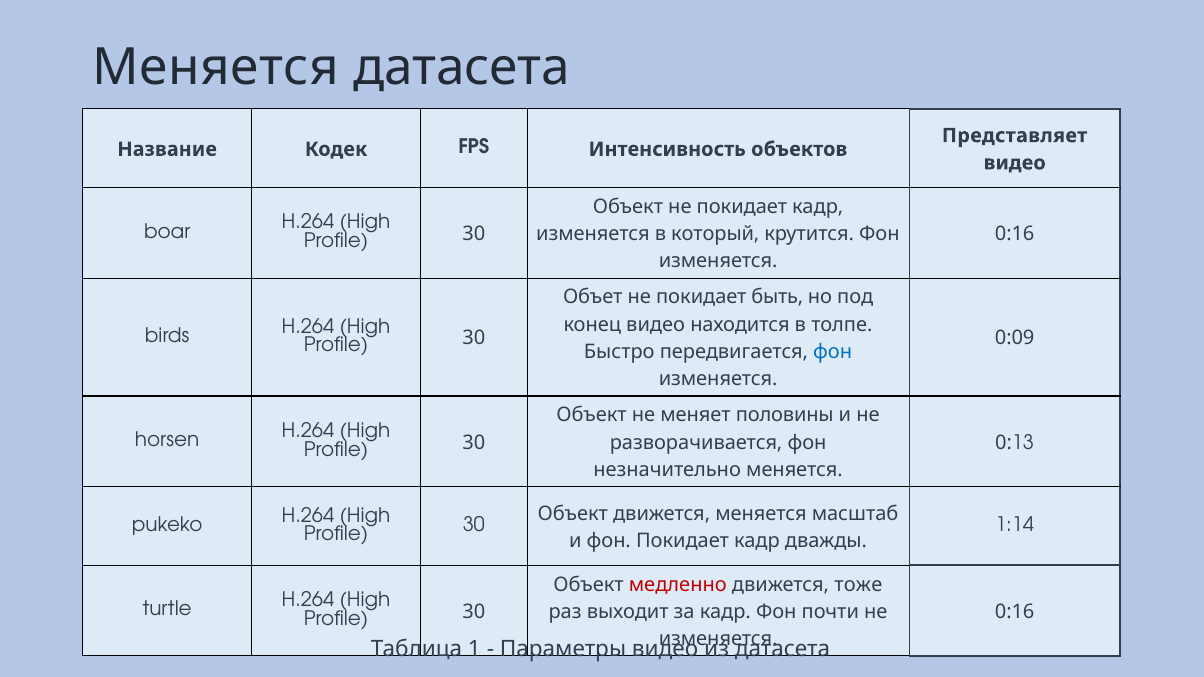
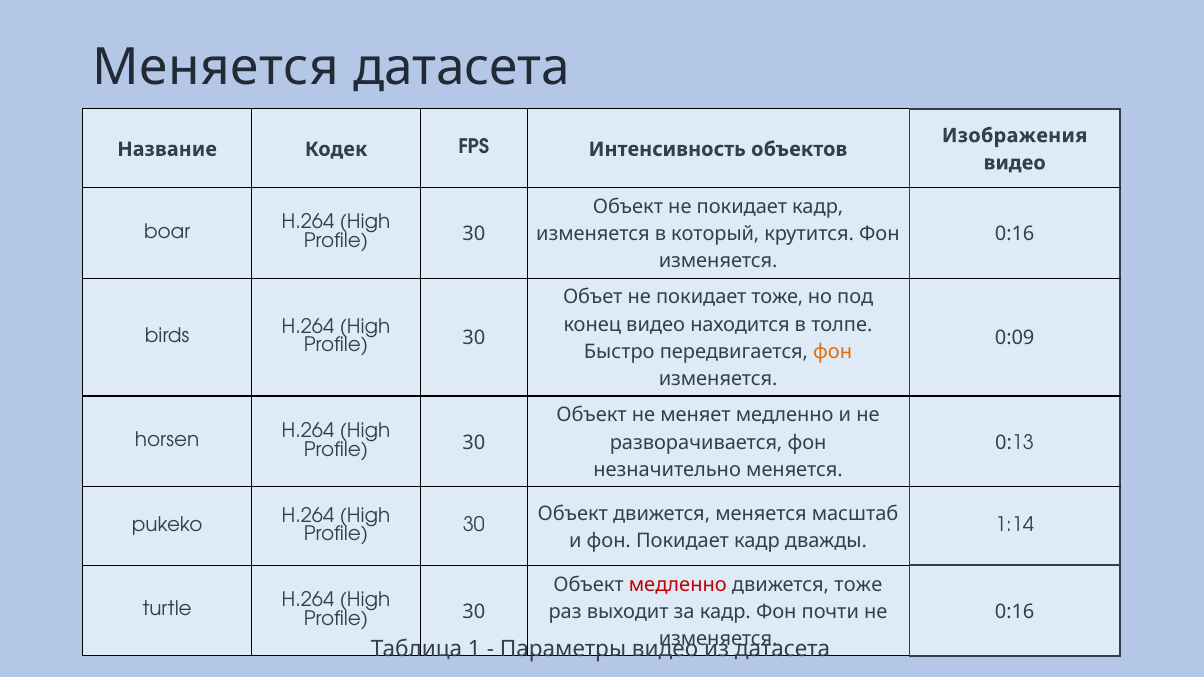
Представляет: Представляет -> Изображения
покидает быть: быть -> тоже
фон at (833, 352) colour: blue -> orange
меняет половины: половины -> медленно
